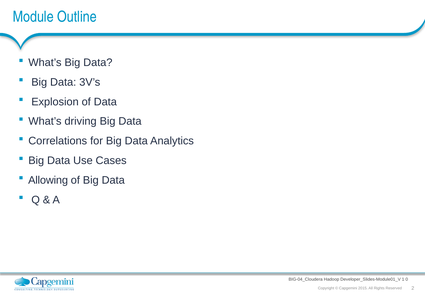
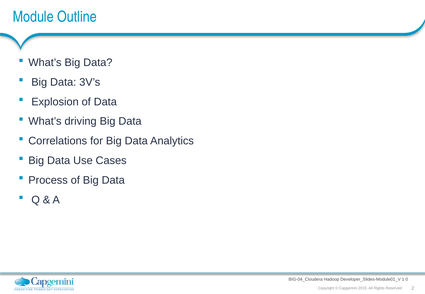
Allowing: Allowing -> Process
